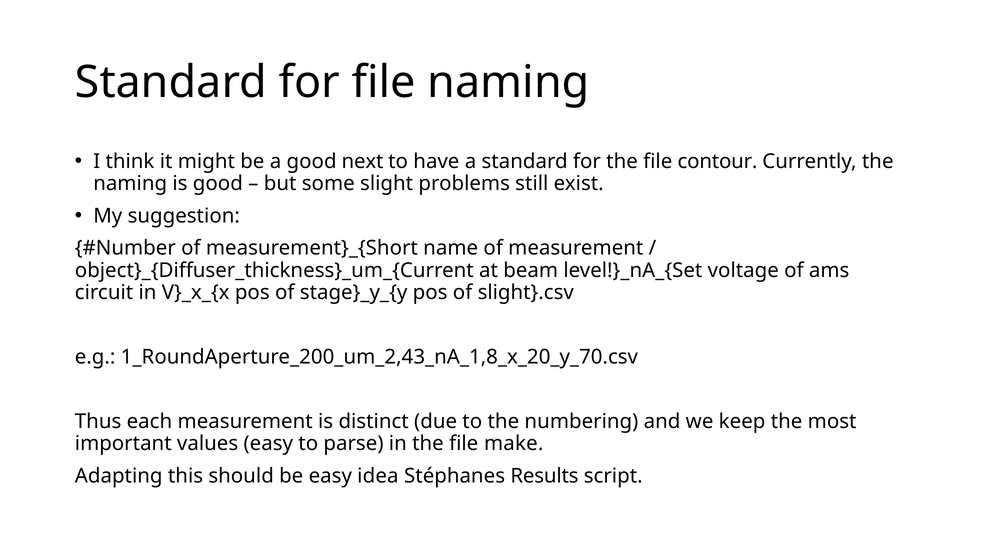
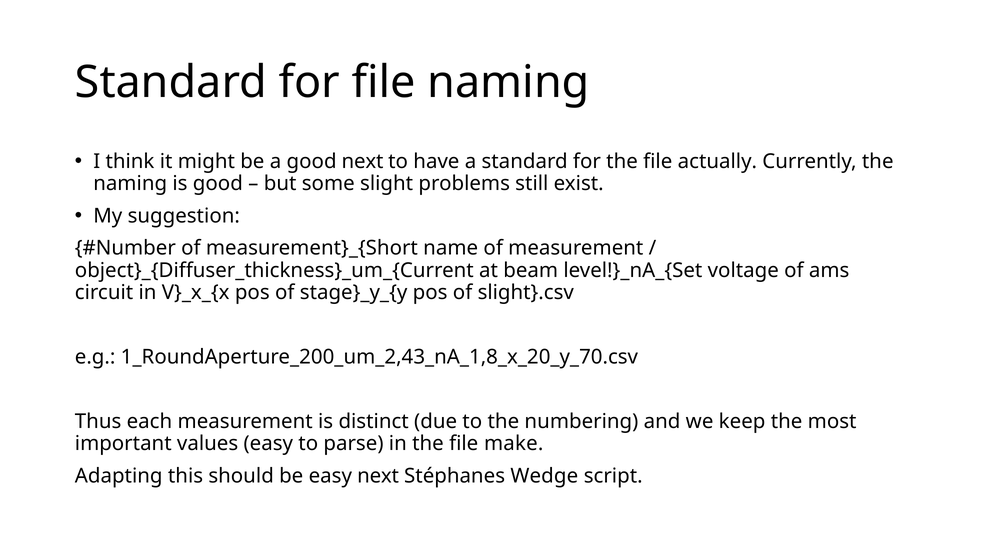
contour: contour -> actually
easy idea: idea -> next
Results: Results -> Wedge
